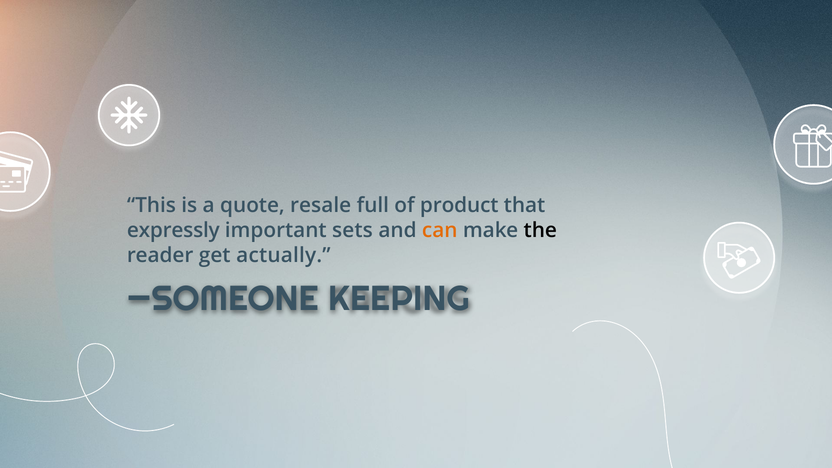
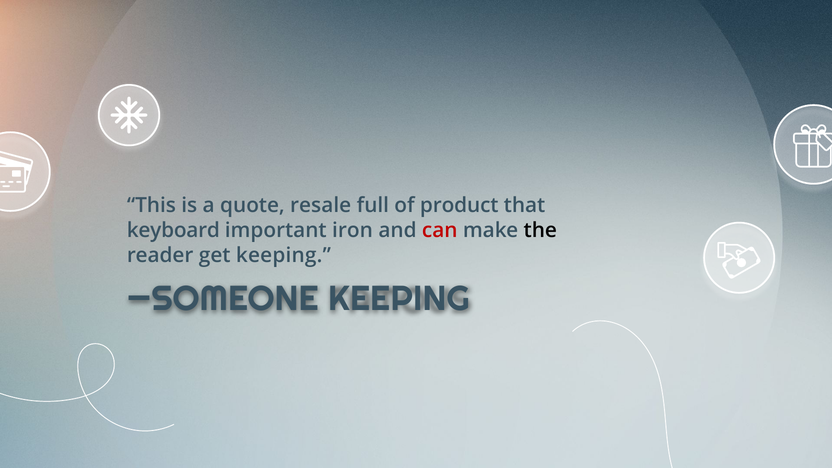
expressly: expressly -> keyboard
sets: sets -> iron
can colour: orange -> red
get actually: actually -> keeping
